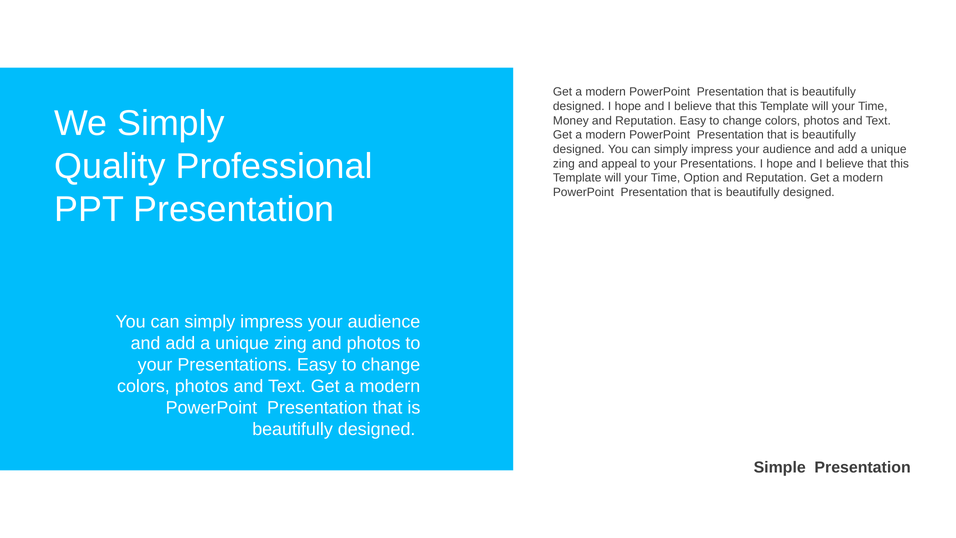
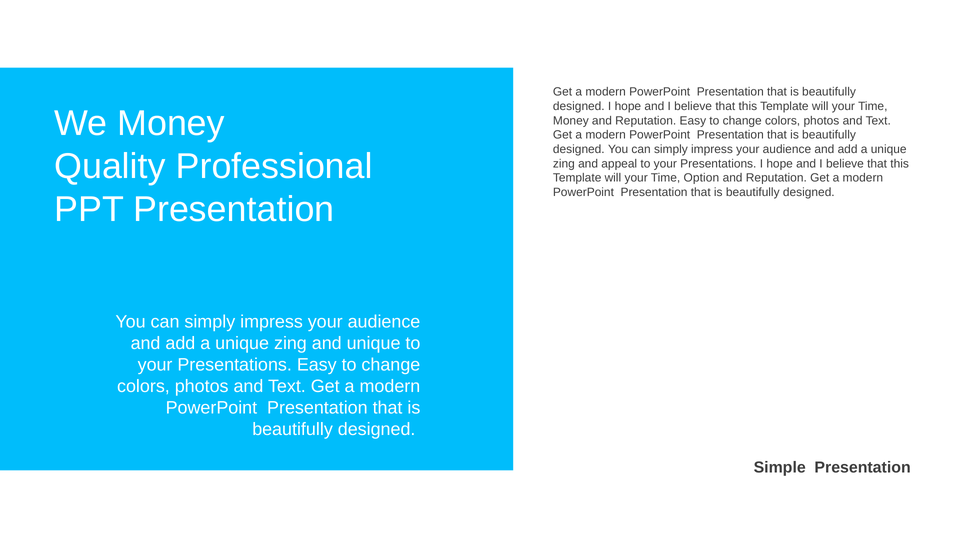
We Simply: Simply -> Money
and photos: photos -> unique
